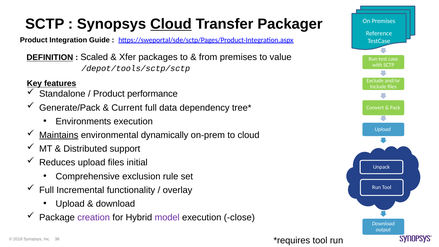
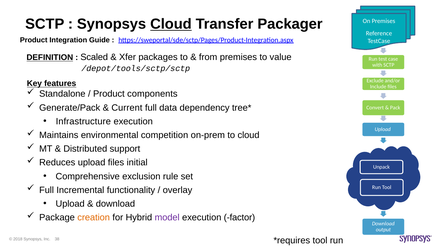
performance: performance -> components
Environments: Environments -> Infrastructure
Maintains underline: present -> none
dynamically: dynamically -> competition
creation colour: purple -> orange
close: close -> factor
